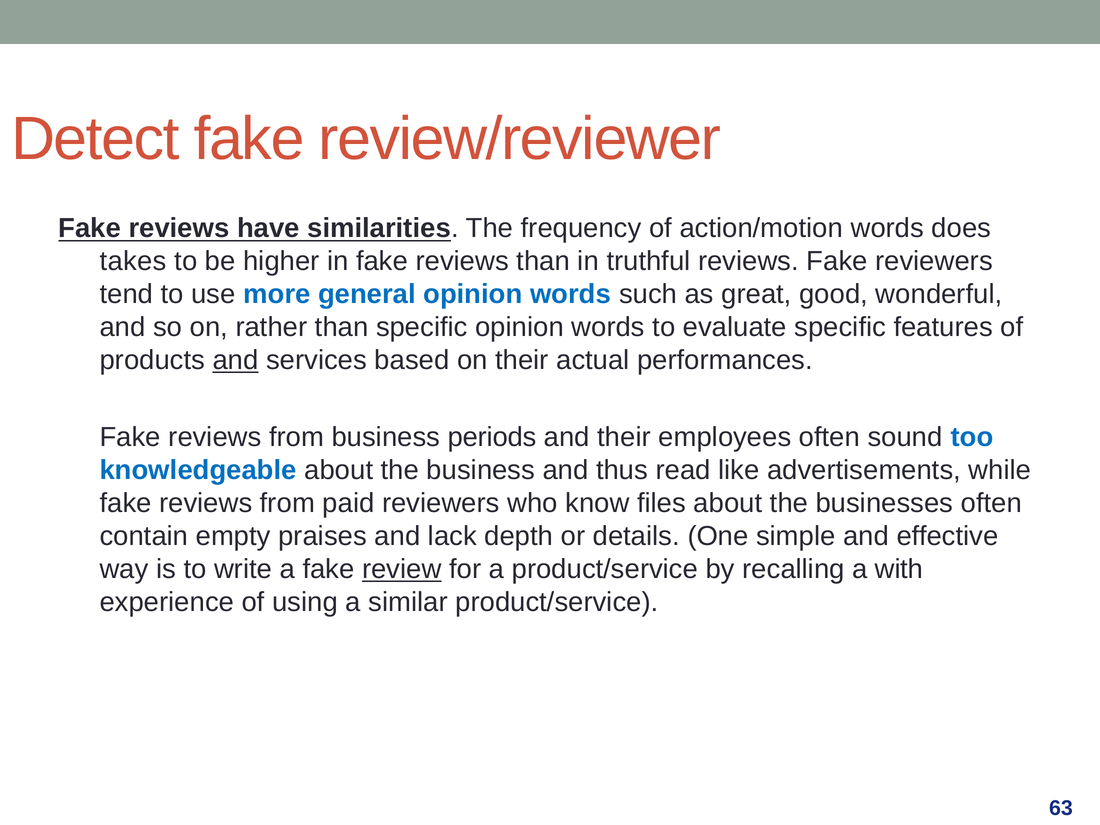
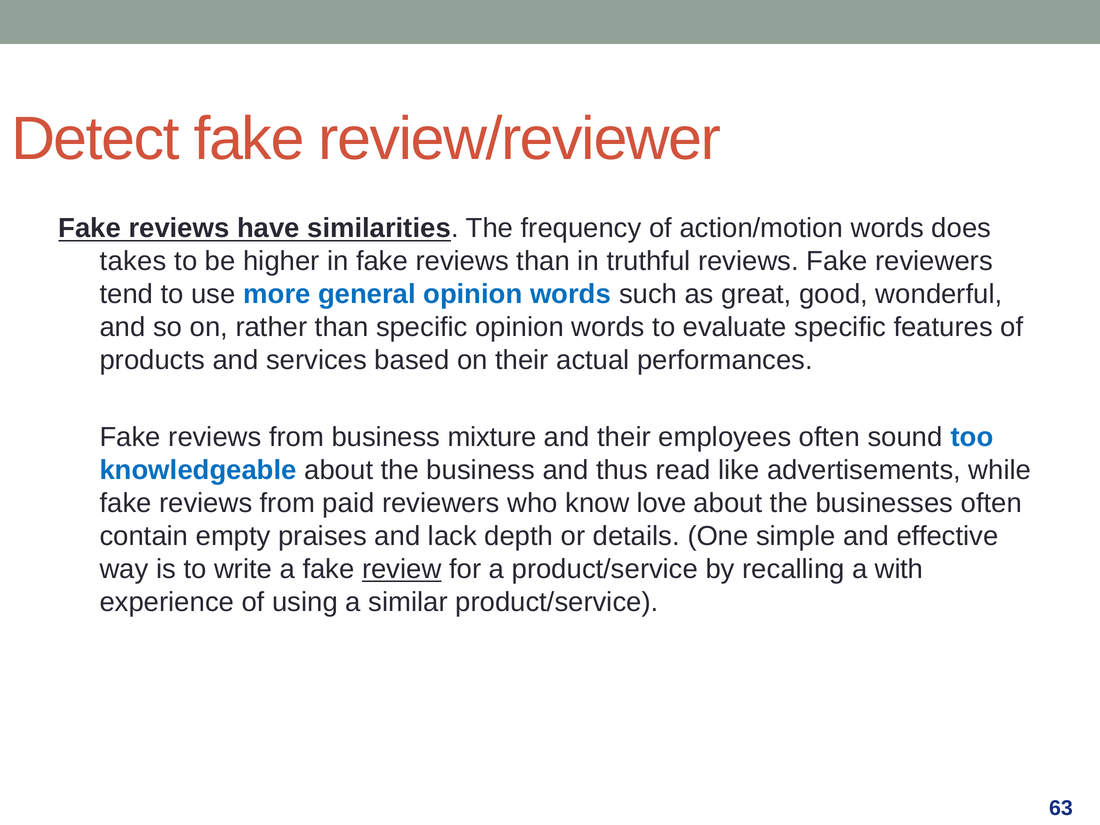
and at (235, 360) underline: present -> none
periods: periods -> mixture
files: files -> love
